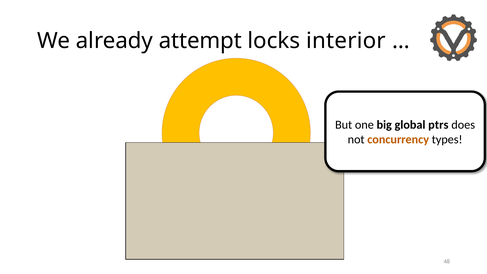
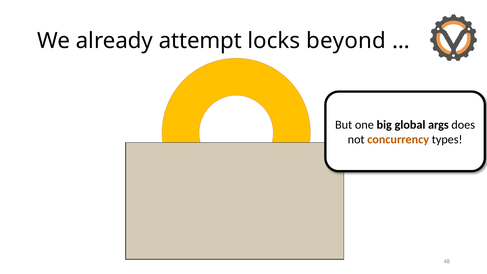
interior: interior -> beyond
ptrs: ptrs -> args
